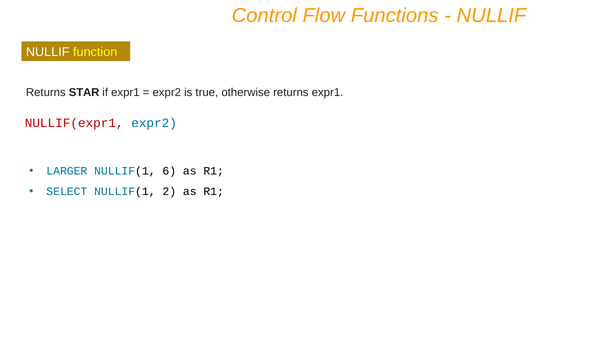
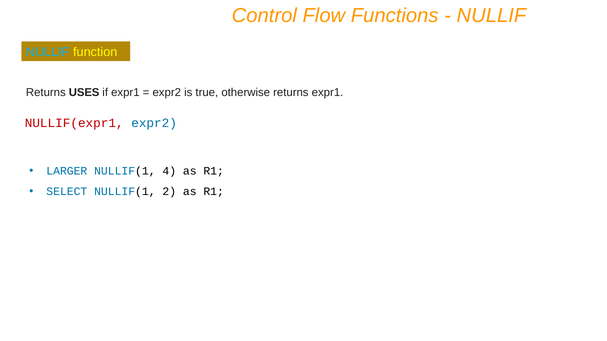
NULLIF at (48, 52) colour: white -> light blue
STAR: STAR -> USES
6: 6 -> 4
